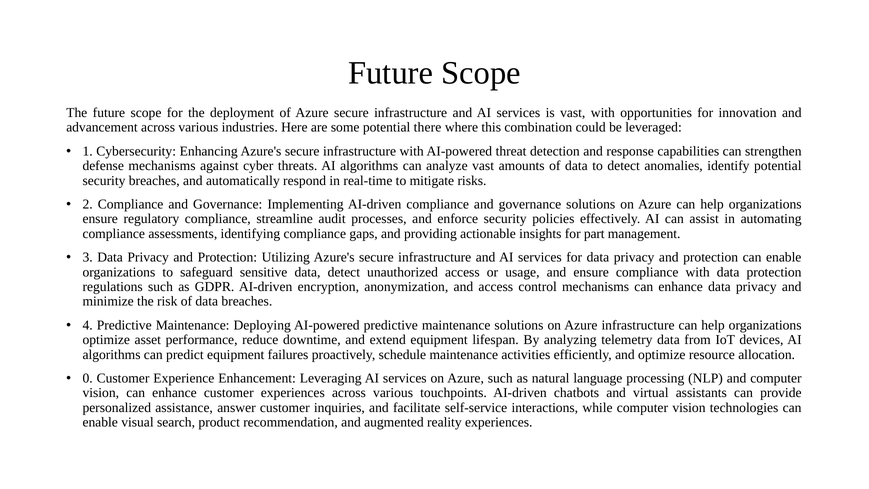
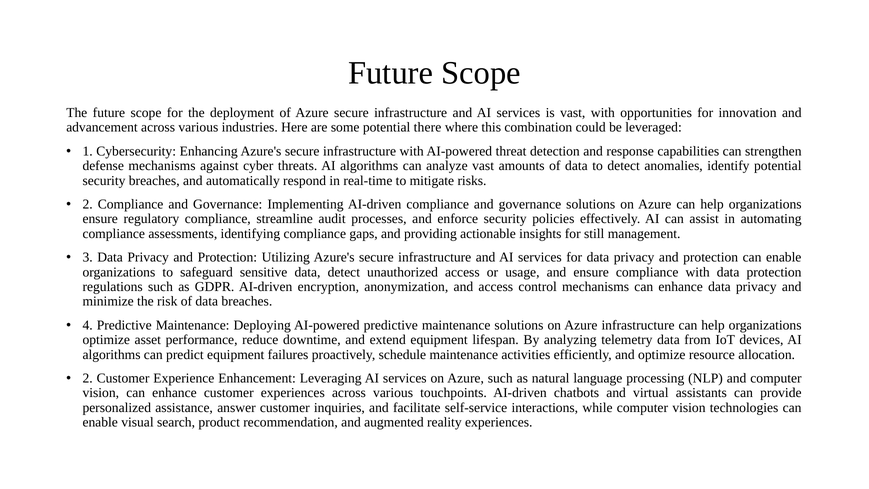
part: part -> still
0 at (88, 378): 0 -> 2
